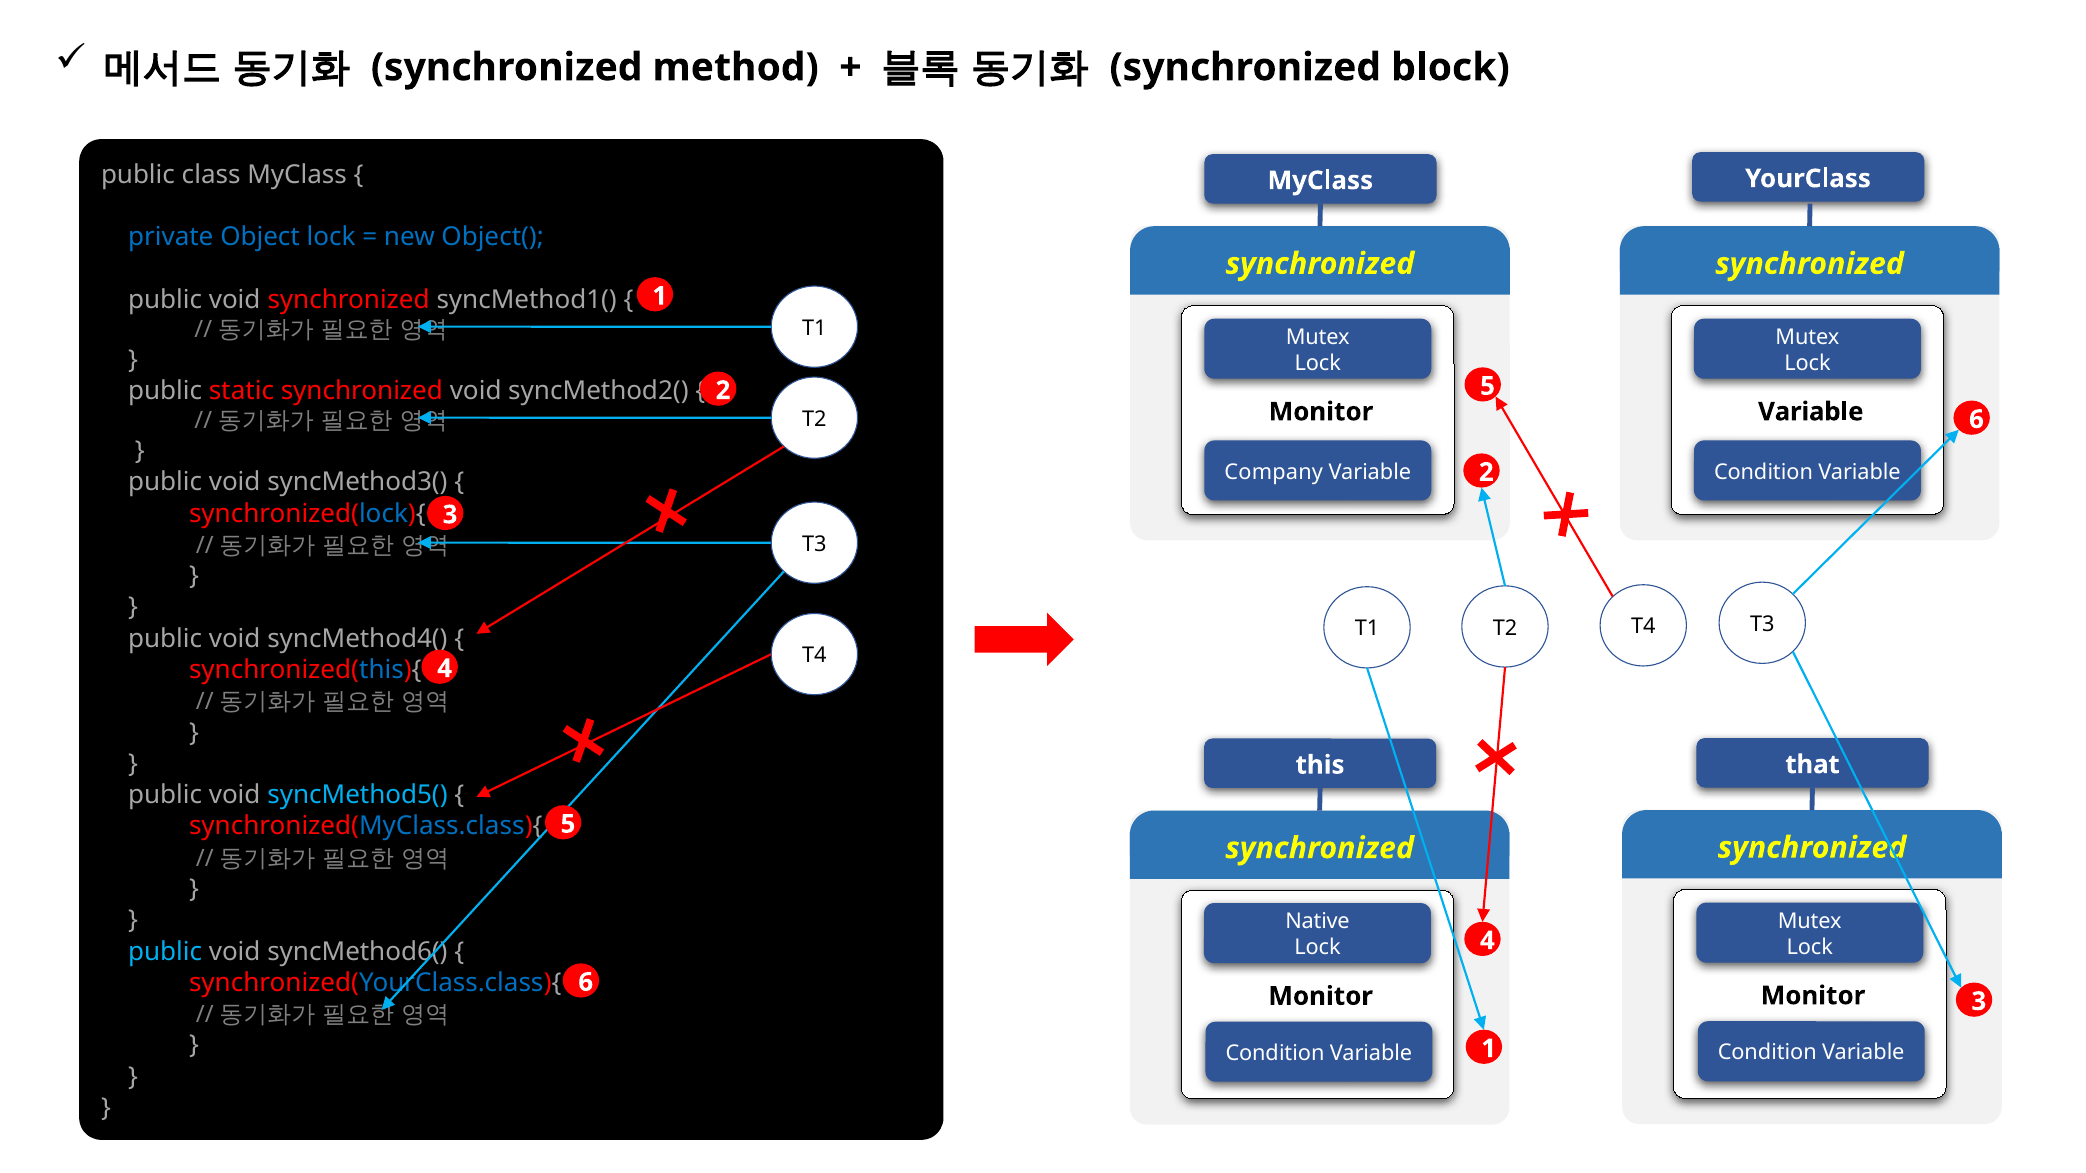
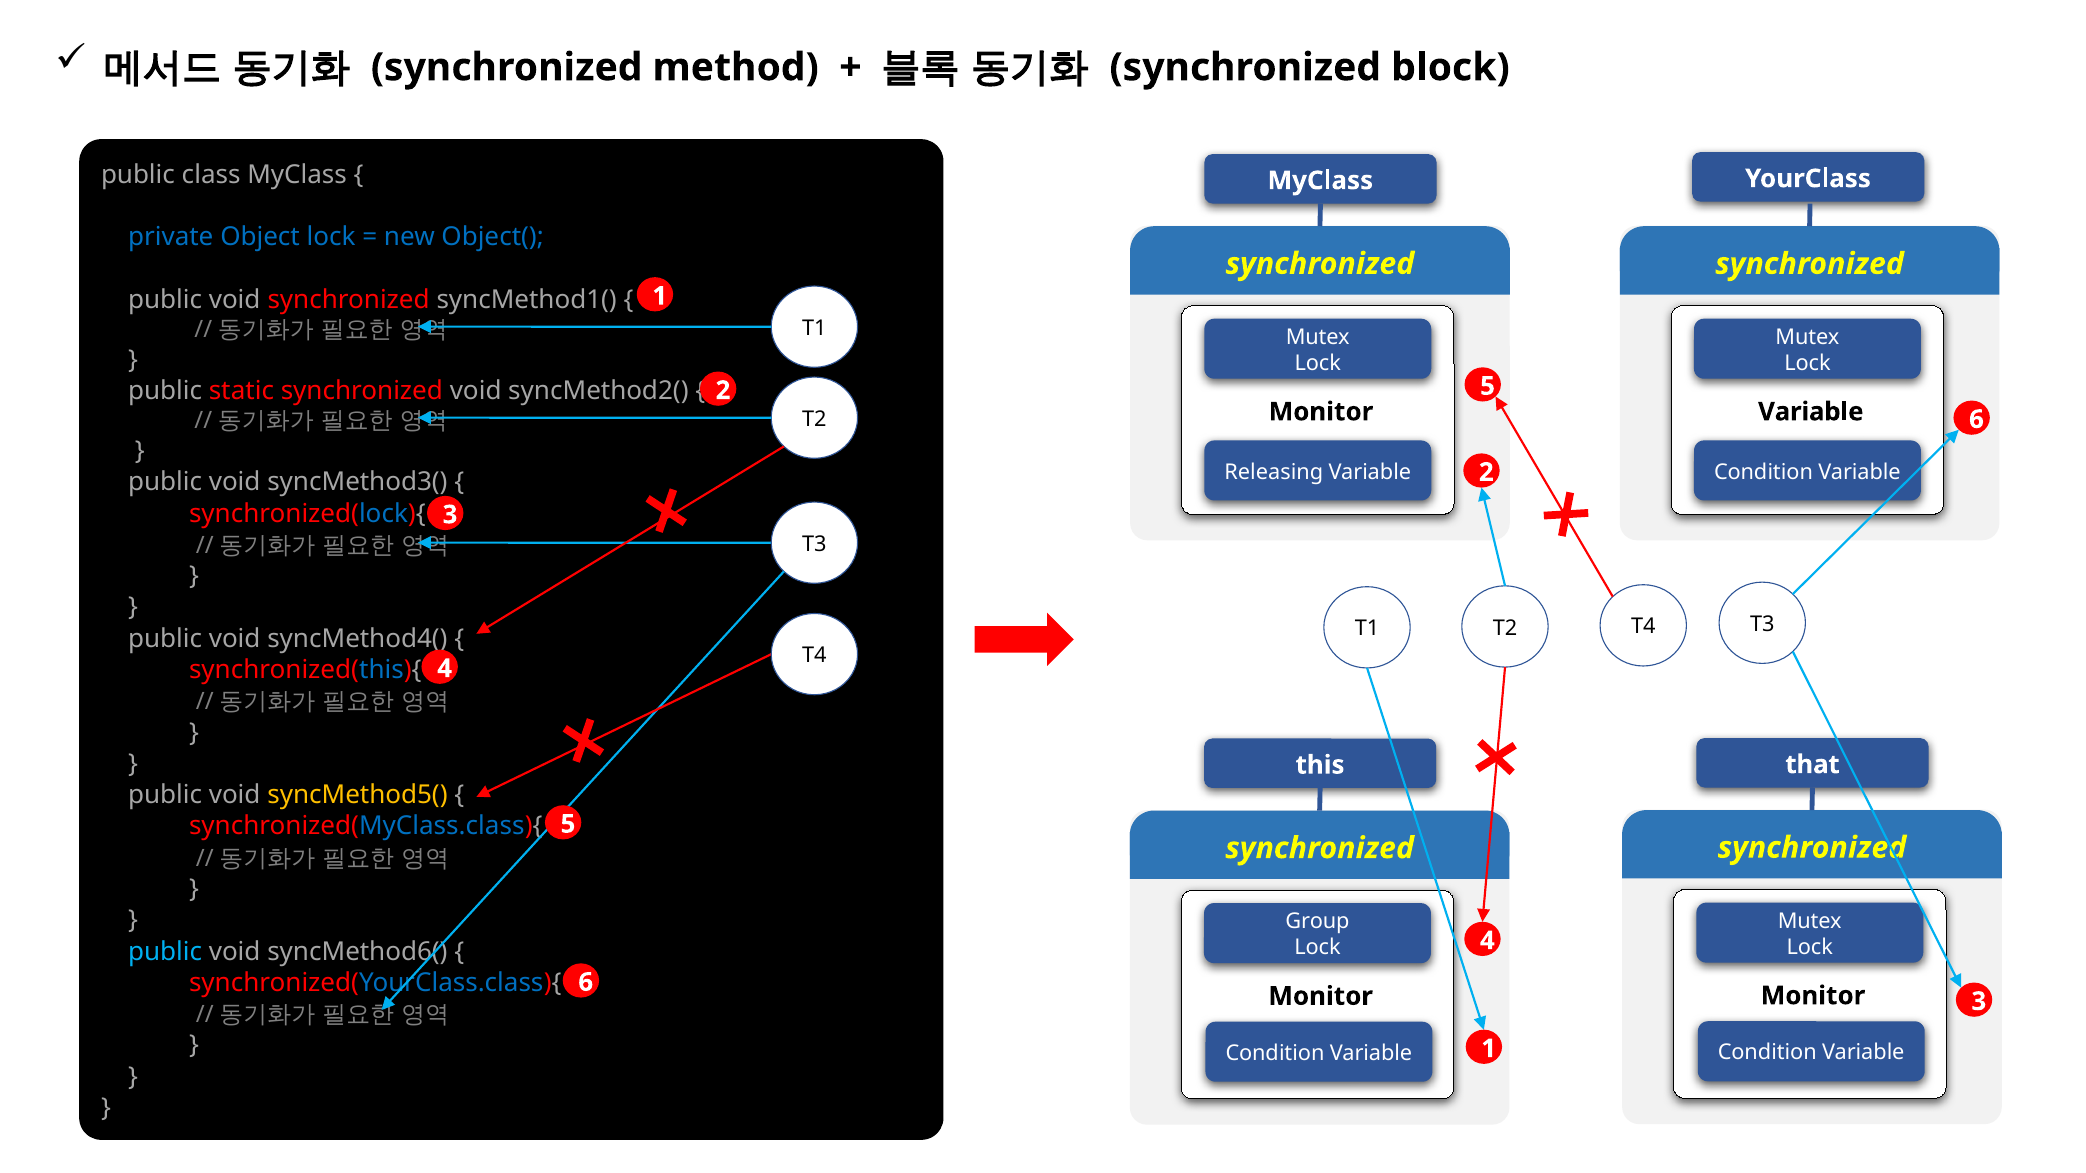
Company: Company -> Releasing
syncMethod5( colour: light blue -> yellow
Native: Native -> Group
